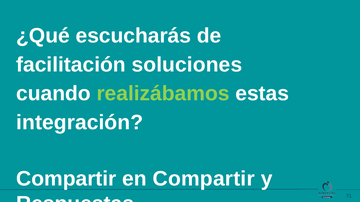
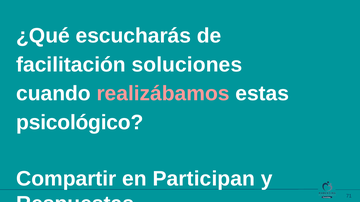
realizábamos colour: light green -> pink
integración: integración -> psicológico
en Compartir: Compartir -> Participan
